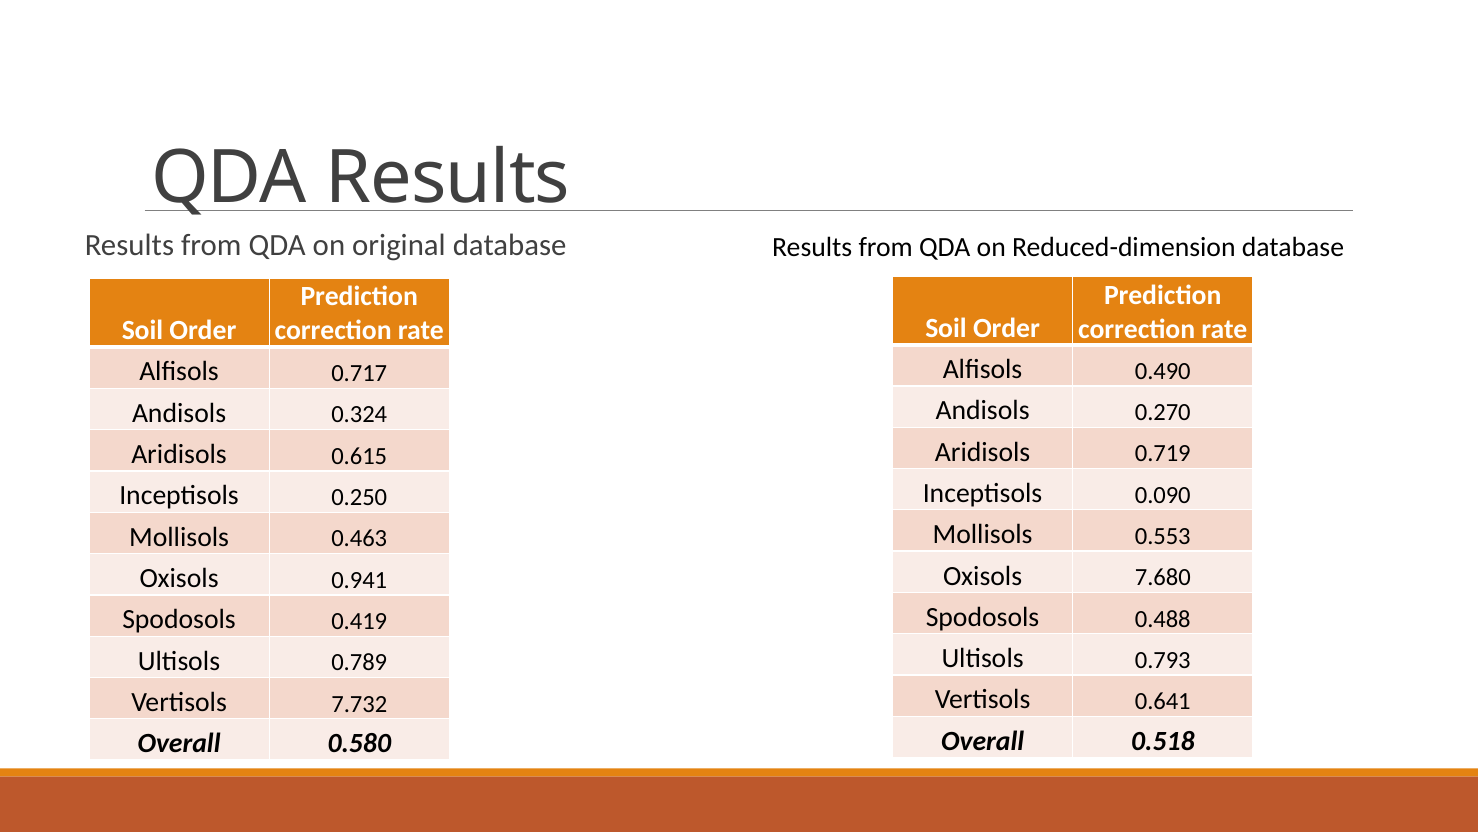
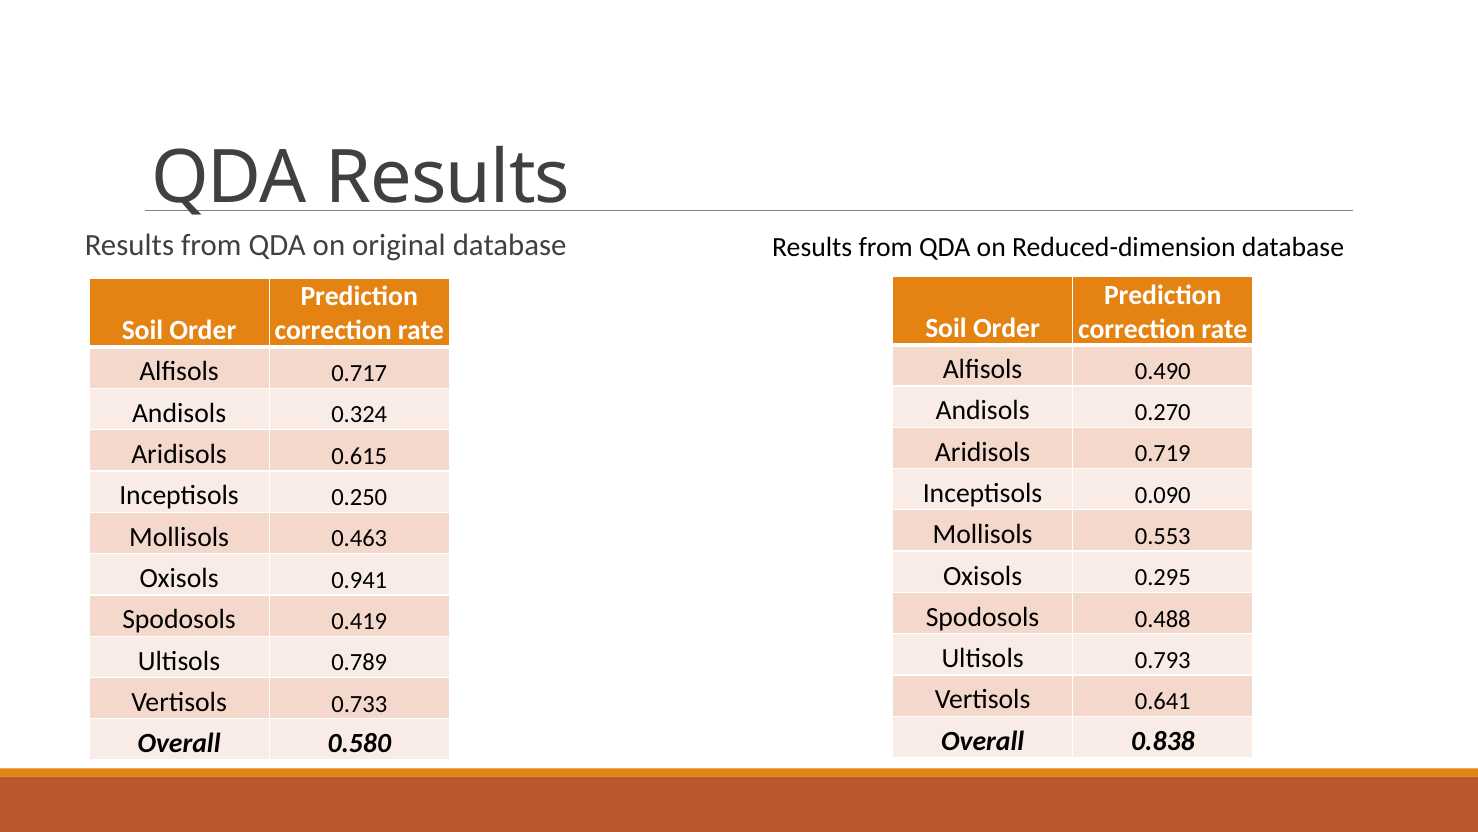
7.680: 7.680 -> 0.295
7.732: 7.732 -> 0.733
0.518: 0.518 -> 0.838
